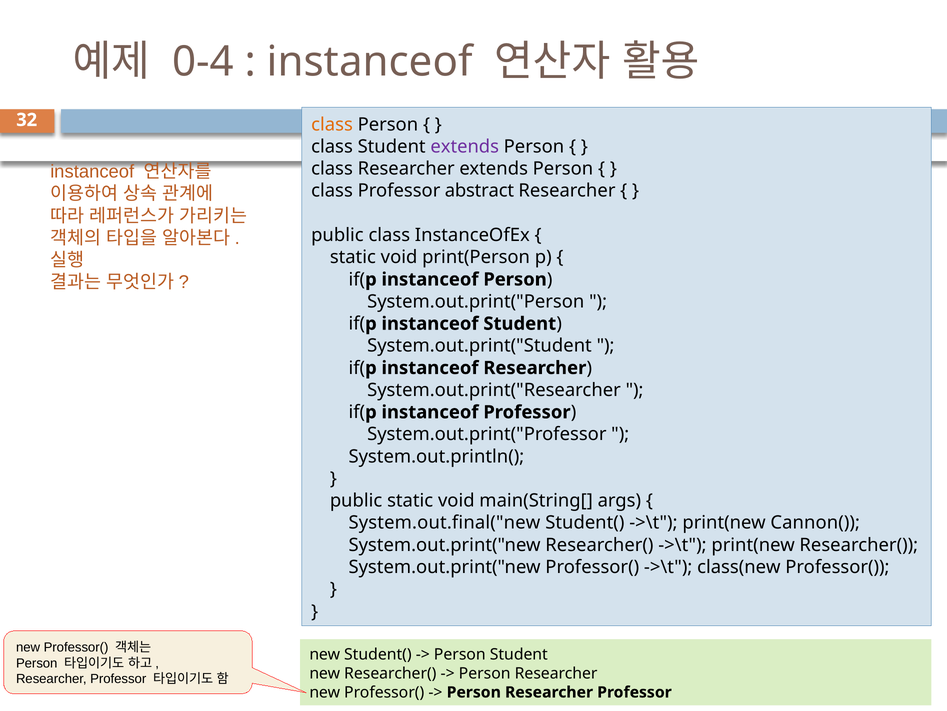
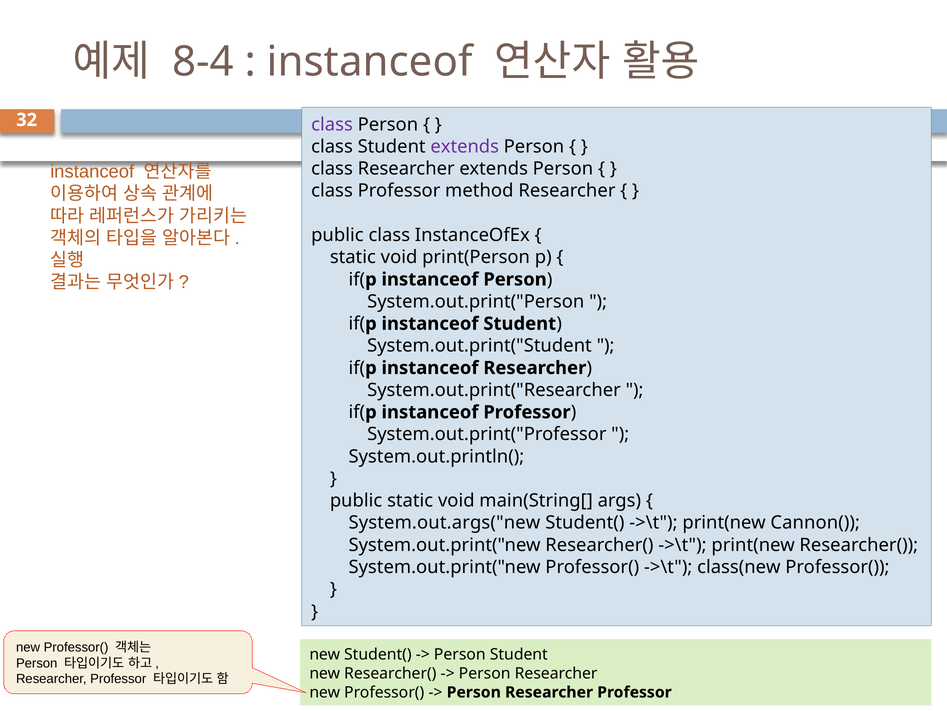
0-4: 0-4 -> 8-4
class at (332, 124) colour: orange -> purple
abstract: abstract -> method
System.out.final("new: System.out.final("new -> System.out.args("new
